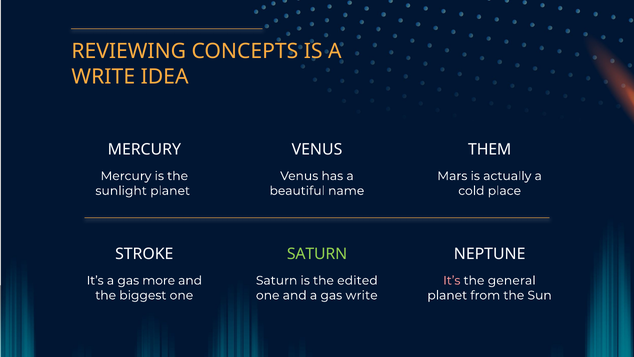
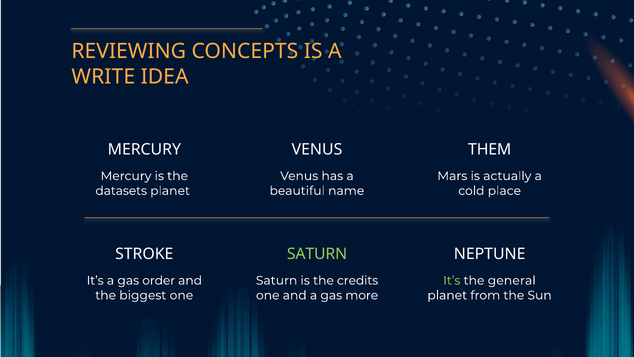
sunlight: sunlight -> datasets
more: more -> order
edited: edited -> credits
It’s at (452, 280) colour: pink -> light green
gas write: write -> more
